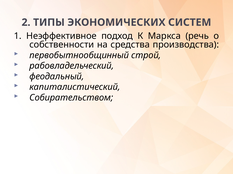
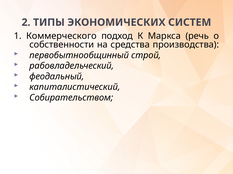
Неэффективное: Неэффективное -> Коммерческого
